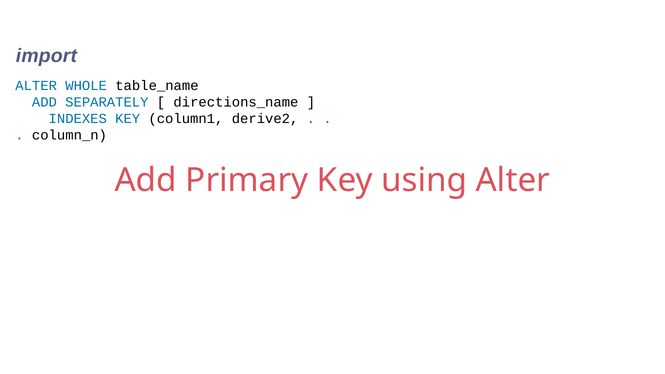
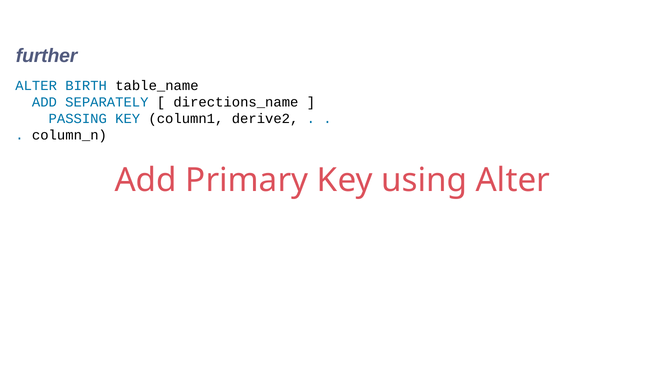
import: import -> further
WHOLE: WHOLE -> BIRTH
INDEXES: INDEXES -> PASSING
